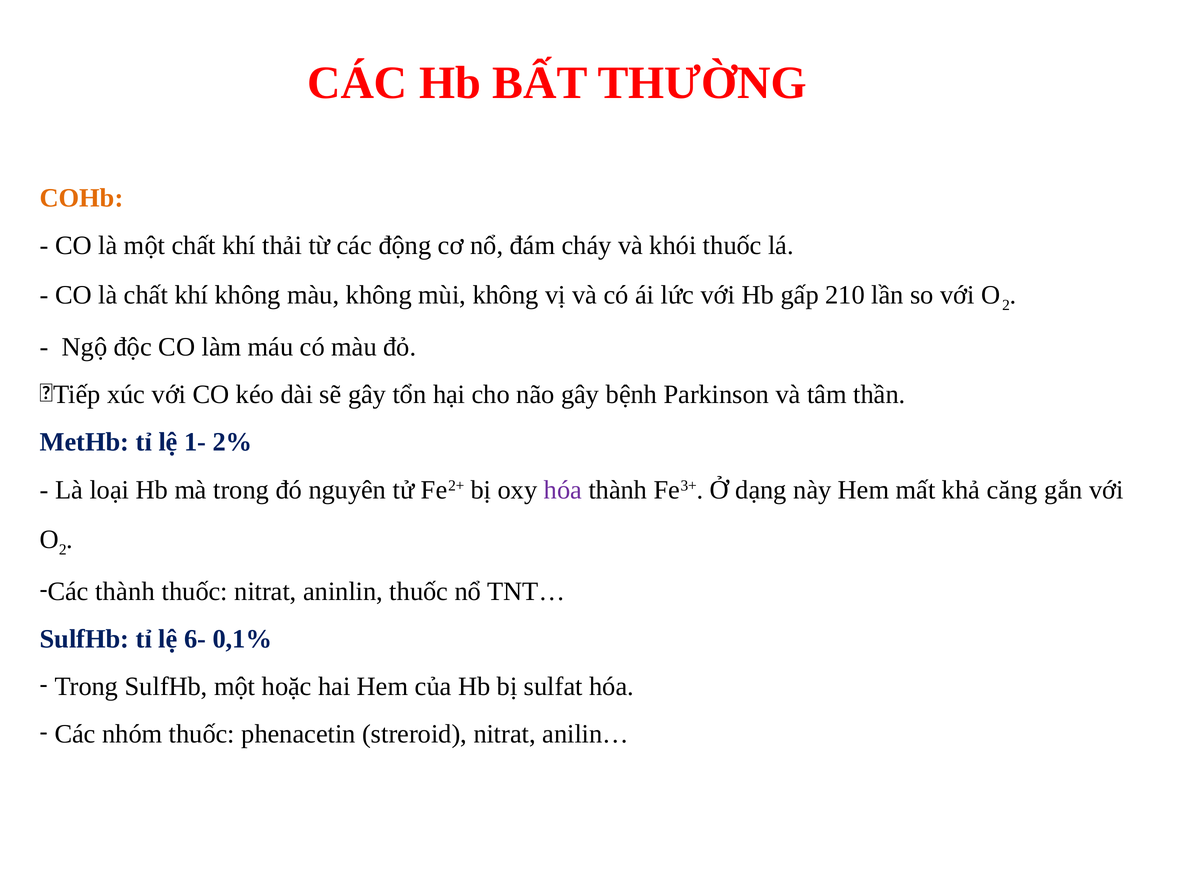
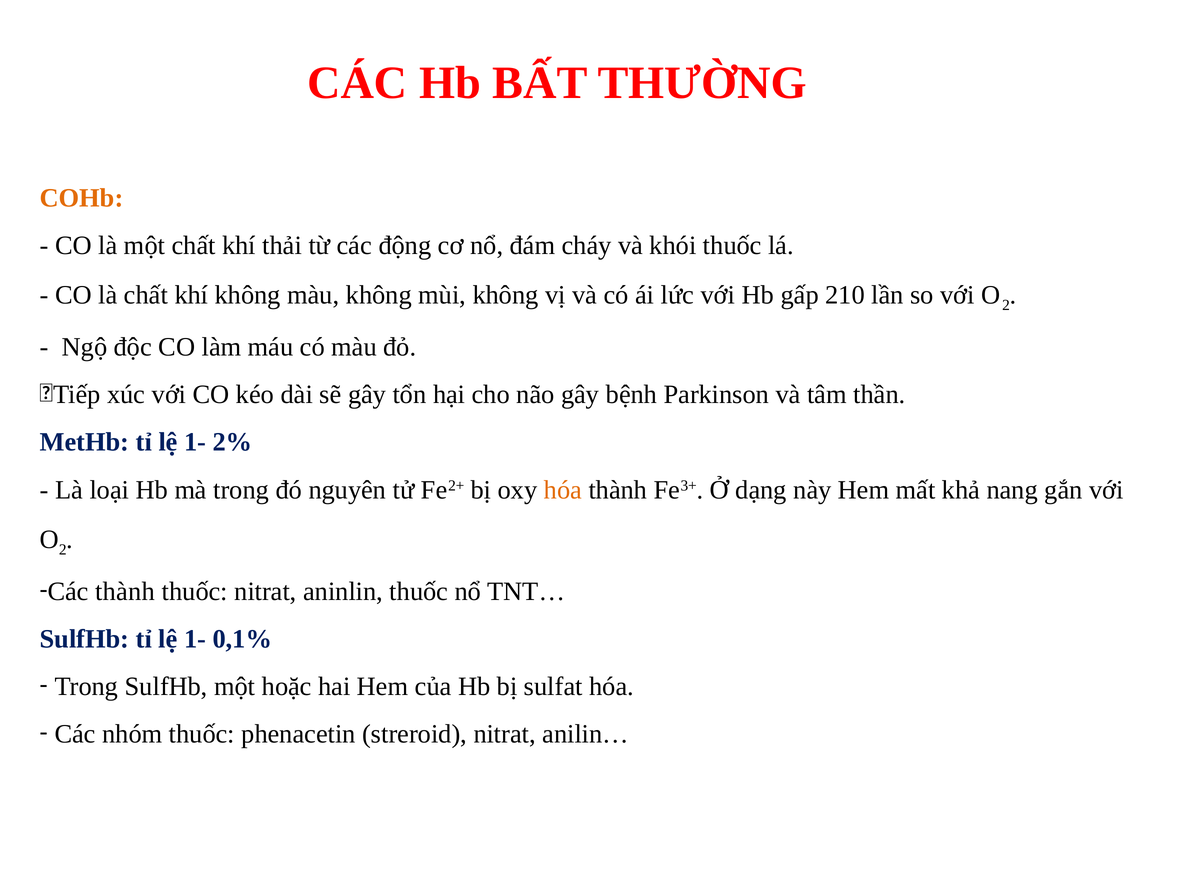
hóa at (563, 490) colour: purple -> orange
căng: căng -> nang
SulfHb tỉ lệ 6-: 6- -> 1-
